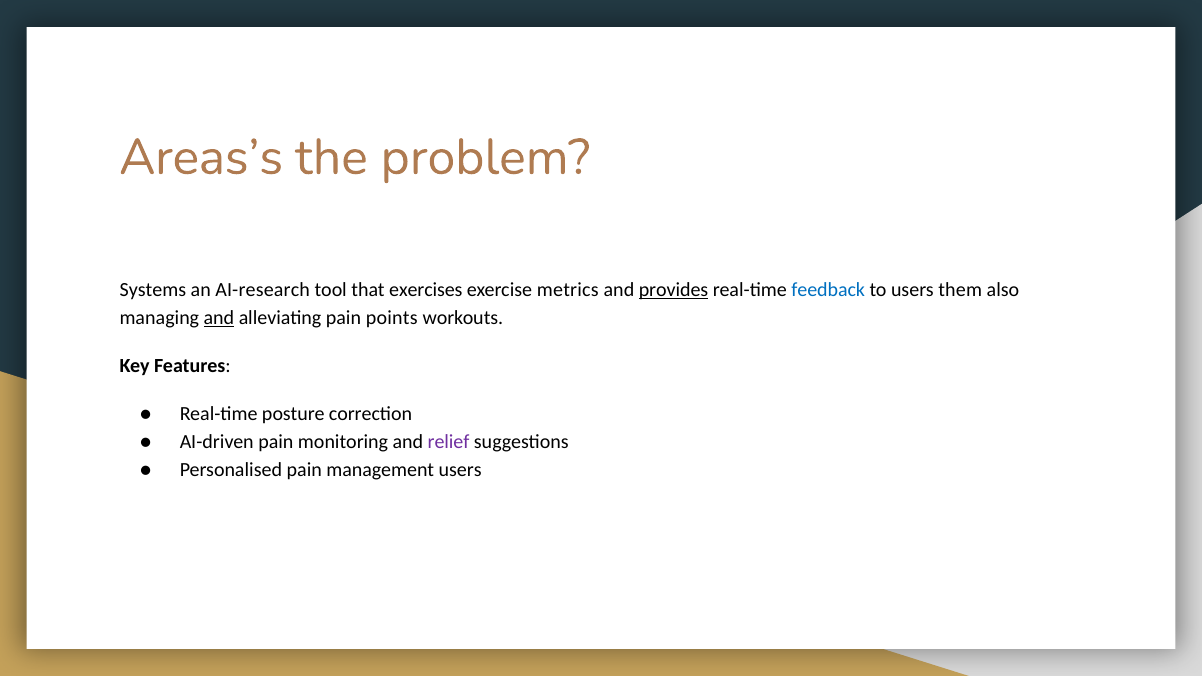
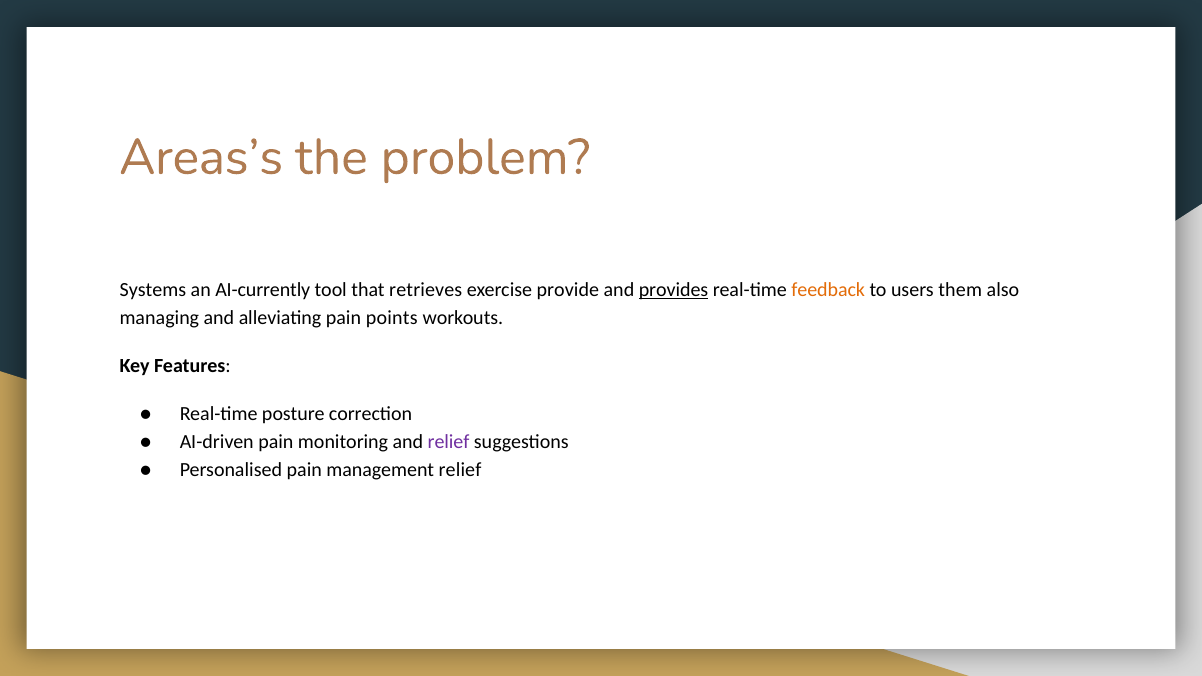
AI-research: AI-research -> AI-currently
exercises: exercises -> retrieves
metrics: metrics -> provide
feedback colour: blue -> orange
and at (219, 318) underline: present -> none
management users: users -> relief
